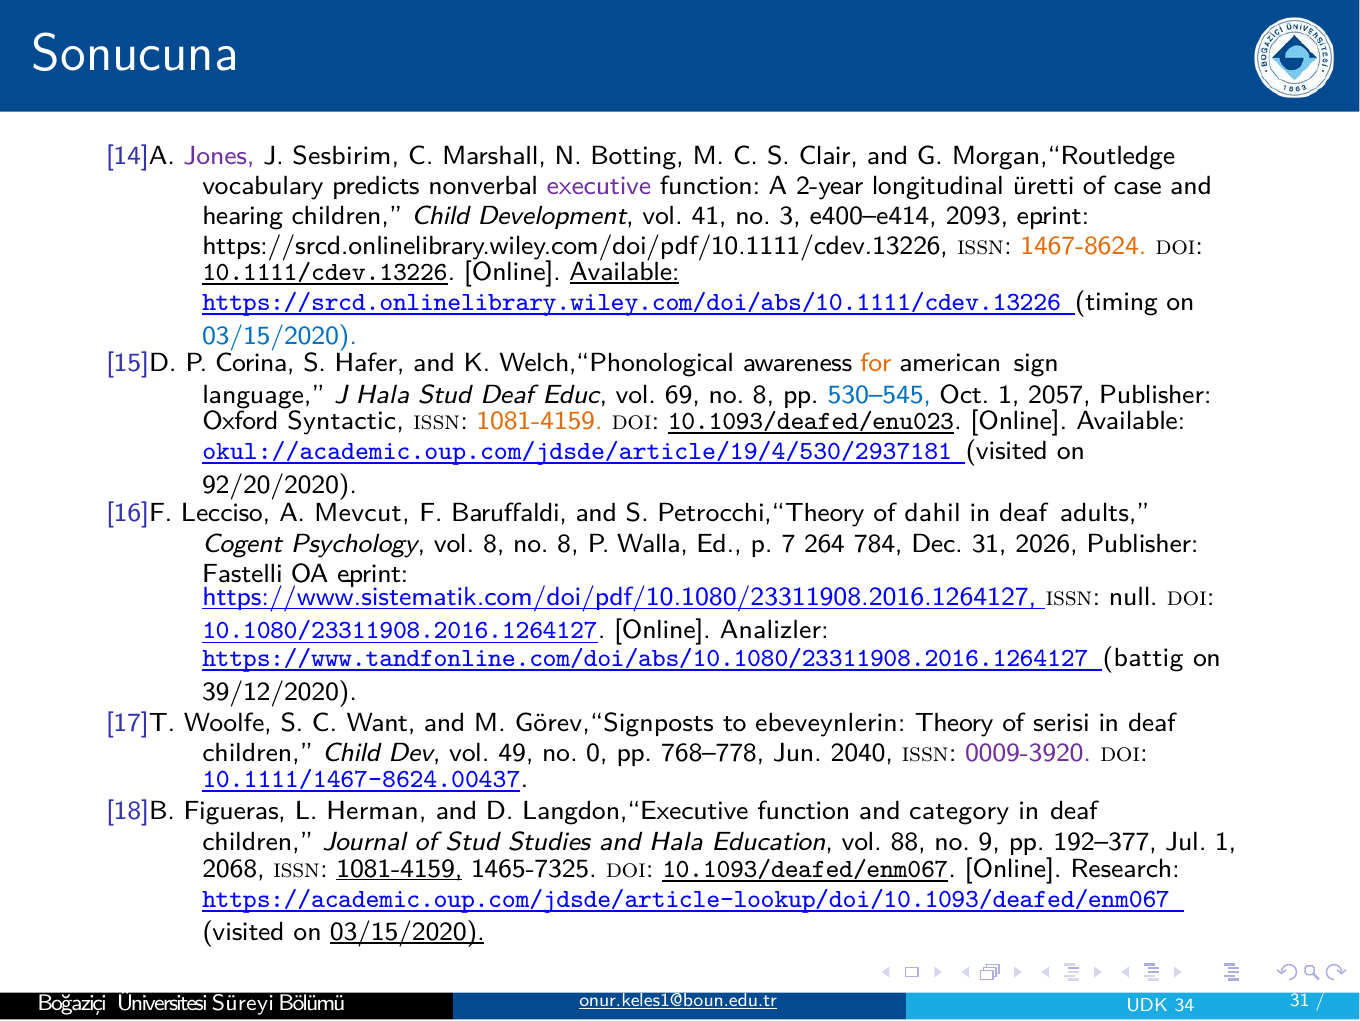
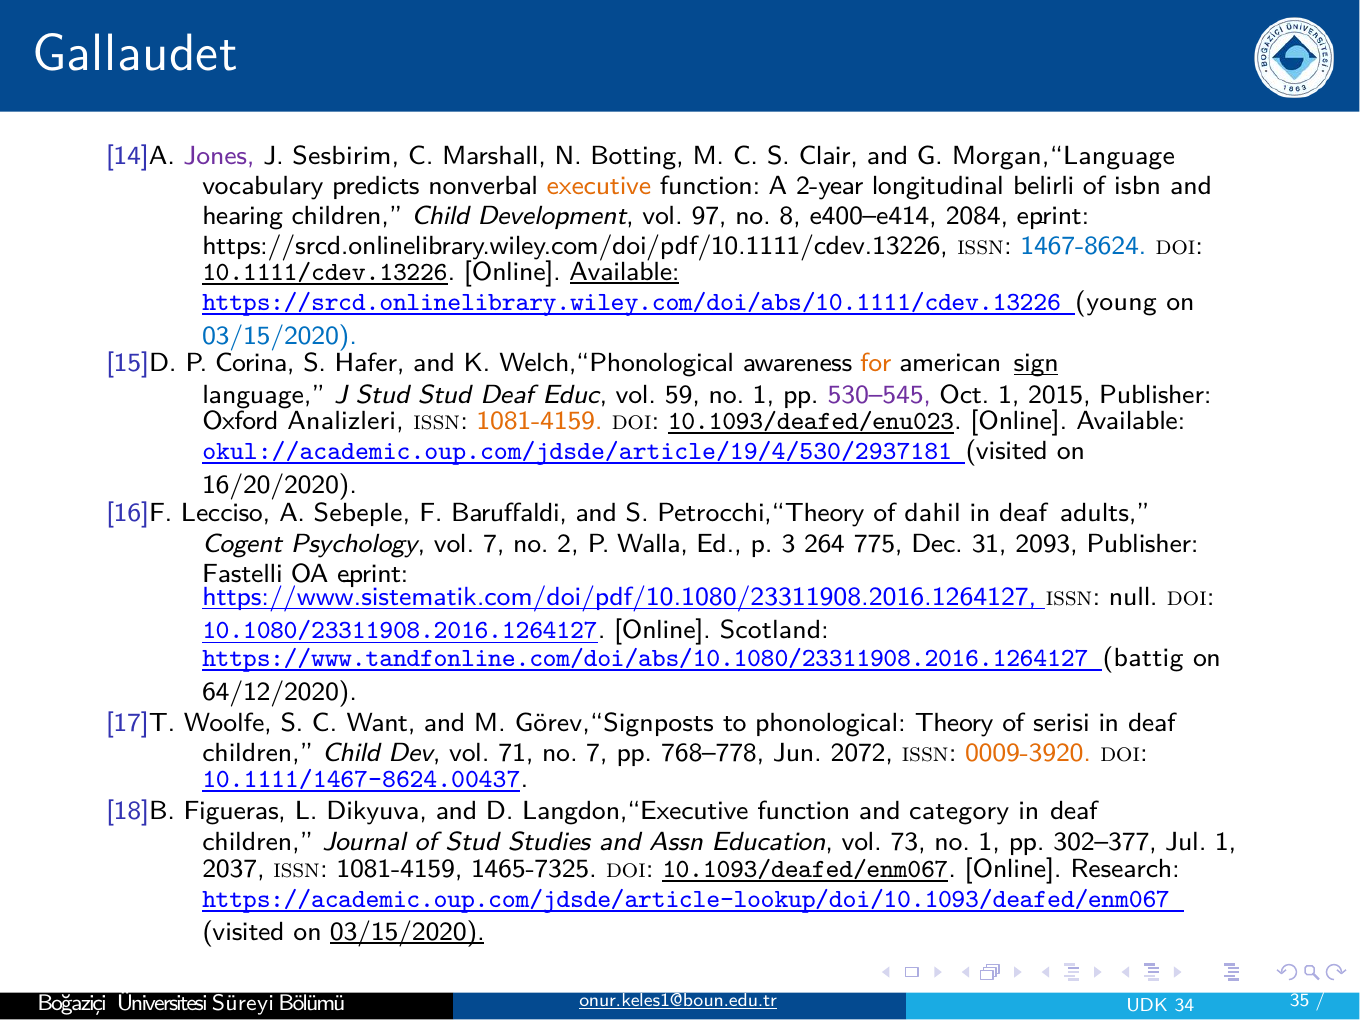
Sonucuna: Sonucuna -> Gallaudet
Morgan,“Routledge: Morgan,“Routledge -> Morgan,“Language
executive colour: purple -> orange
üretti: üretti -> belirli
case: case -> isbn
41: 41 -> 97
3: 3 -> 8
2093: 2093 -> 2084
1467-8624 colour: orange -> blue
timing: timing -> young
sign underline: none -> present
J Hala: Hala -> Stud
69: 69 -> 59
8 at (763, 395): 8 -> 1
530–545 colour: blue -> purple
2057: 2057 -> 2015
Syntactic: Syntactic -> Analizleri
92/20/2020: 92/20/2020 -> 16/20/2020
Mevcut: Mevcut -> Sebeple
vol 8: 8 -> 7
8 at (568, 544): 8 -> 2
7: 7 -> 3
784: 784 -> 775
2026: 2026 -> 2093
Analizler: Analizler -> Scotland
39/12/2020: 39/12/2020 -> 64/12/2020
ebeveynlerin: ebeveynlerin -> phonological
49: 49 -> 71
no 0: 0 -> 7
2040: 2040 -> 2072
0009-3920 colour: purple -> orange
Herman: Herman -> Dikyuva
and Hala: Hala -> Assn
88: 88 -> 73
9 at (989, 842): 9 -> 1
192–377: 192–377 -> 302–377
2068: 2068 -> 2037
1081-4159 at (399, 868) underline: present -> none
34 31: 31 -> 35
